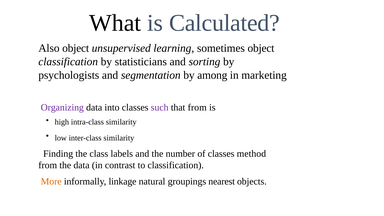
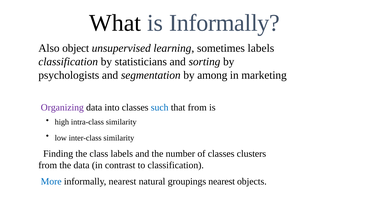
is Calculated: Calculated -> Informally
sometimes object: object -> labels
such colour: purple -> blue
method: method -> clusters
More colour: orange -> blue
informally linkage: linkage -> nearest
